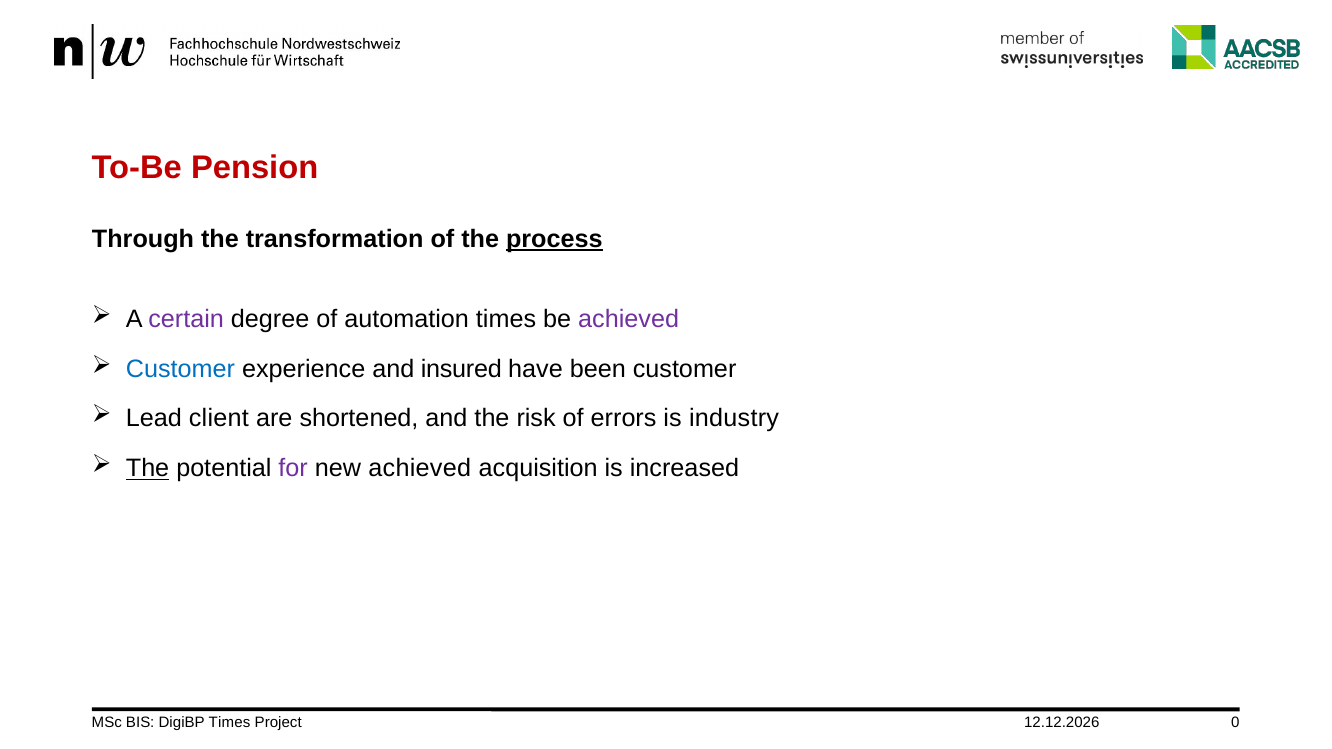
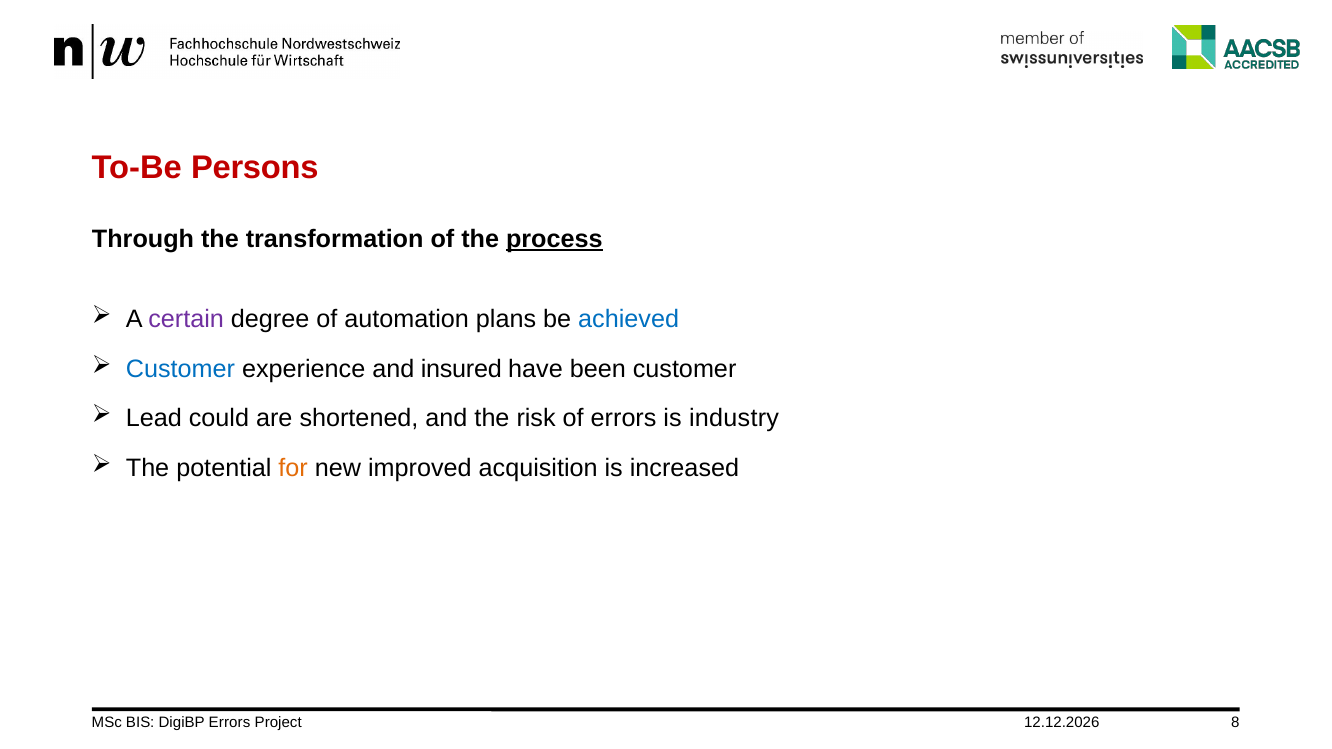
Pension: Pension -> Persons
automation times: times -> plans
achieved at (629, 319) colour: purple -> blue
client: client -> could
The at (148, 469) underline: present -> none
for colour: purple -> orange
new achieved: achieved -> improved
DigiBP Times: Times -> Errors
0: 0 -> 8
